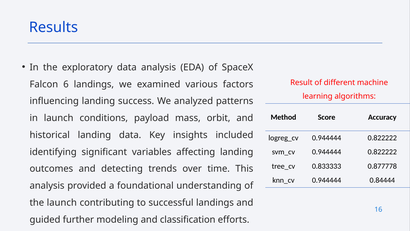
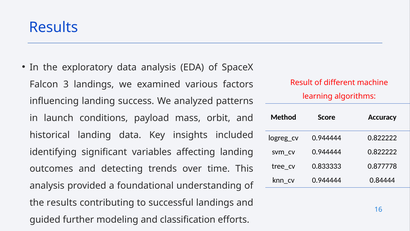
6: 6 -> 3
the launch: launch -> results
